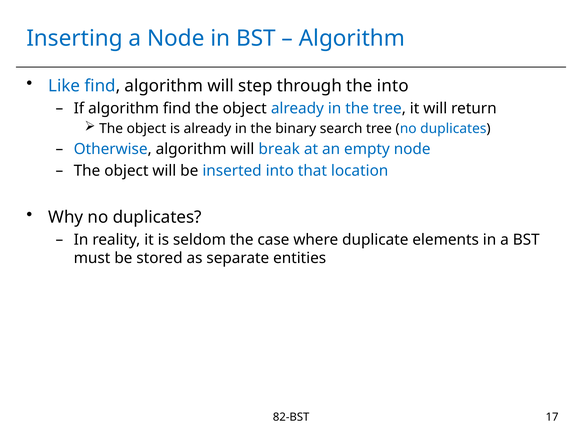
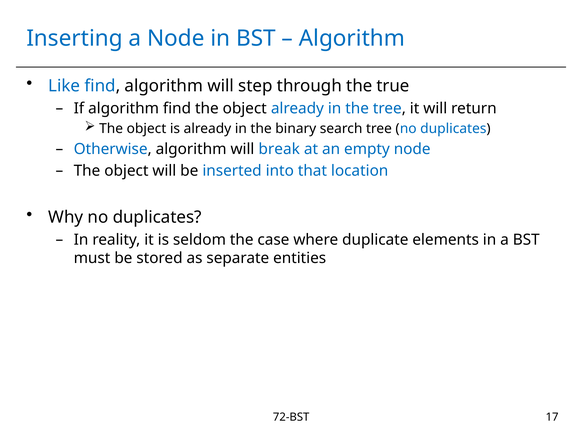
the into: into -> true
82-BST: 82-BST -> 72-BST
